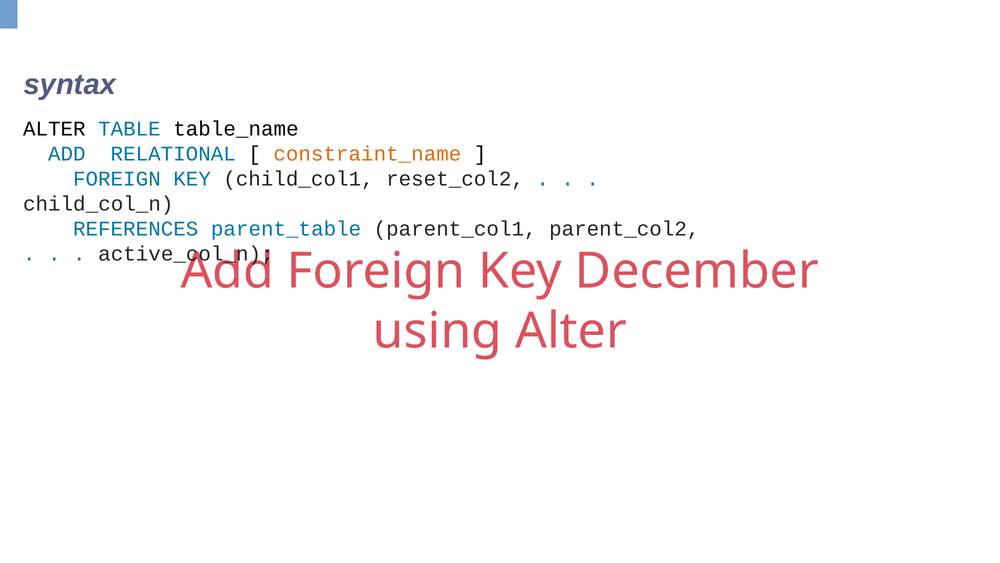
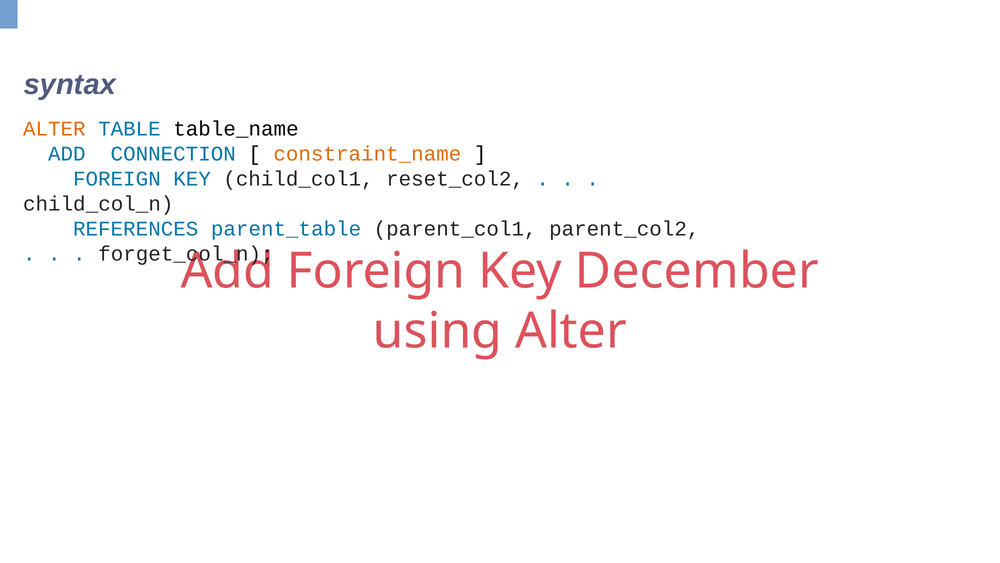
ALTER at (54, 129) colour: black -> orange
RELATIONAL: RELATIONAL -> CONNECTION
active_col_n: active_col_n -> forget_col_n
